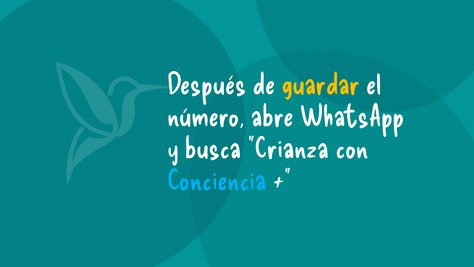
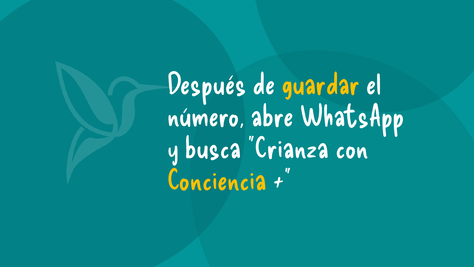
Conciencia colour: light blue -> yellow
